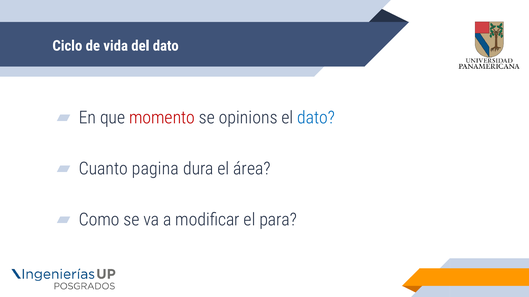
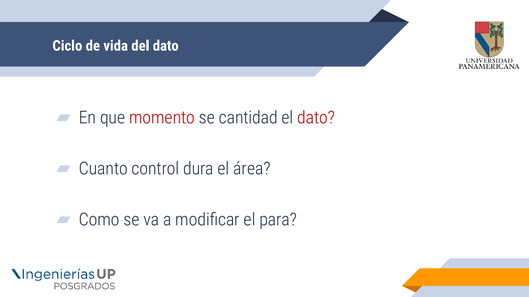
opinions: opinions -> cantidad
dato at (316, 118) colour: blue -> red
pagina: pagina -> control
